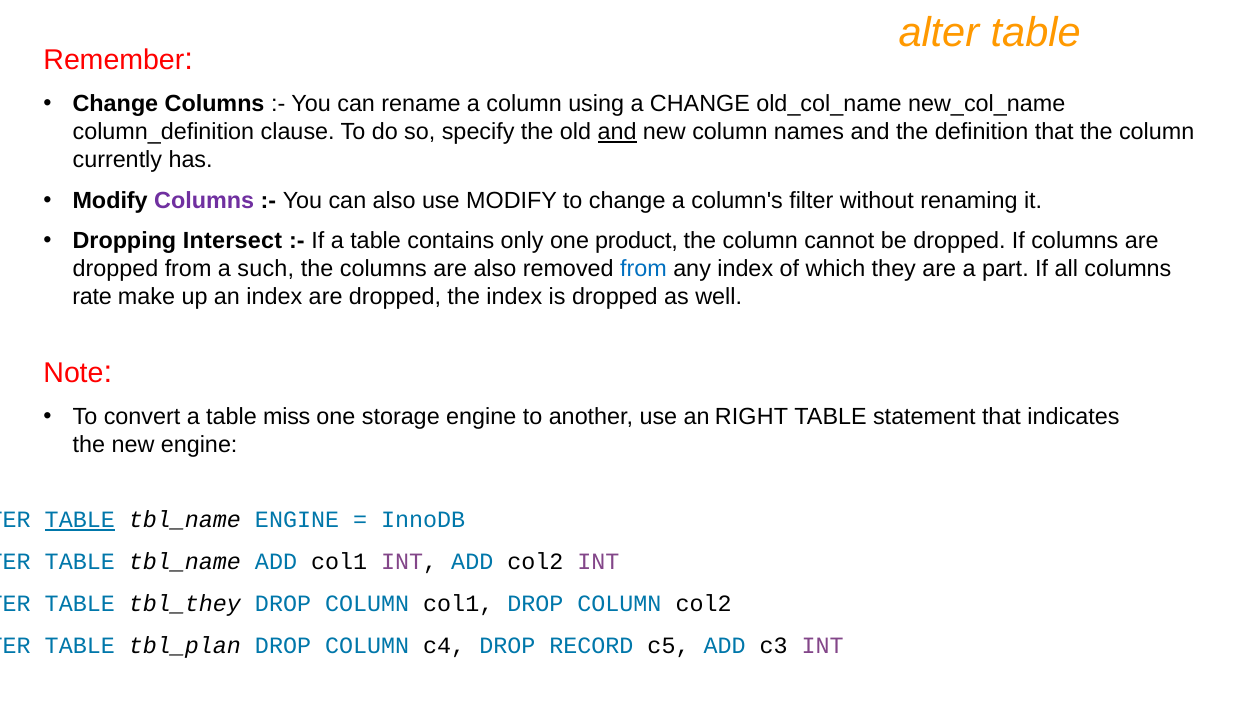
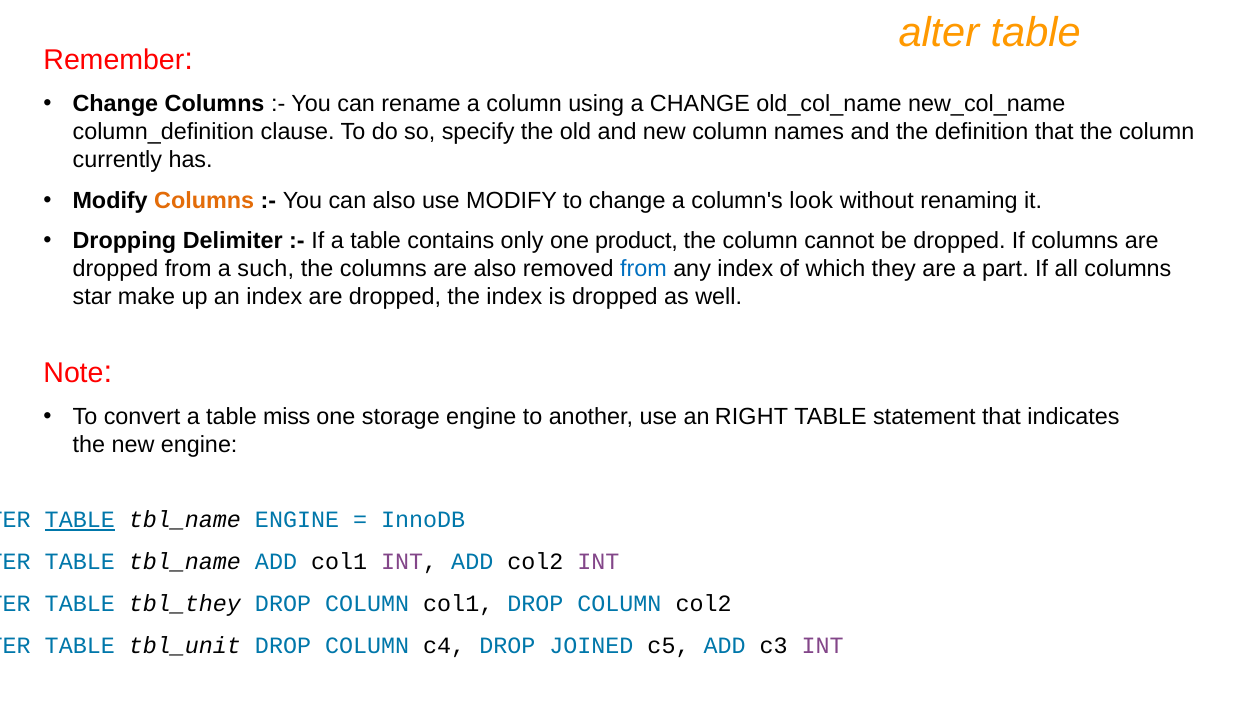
and at (617, 132) underline: present -> none
Columns at (204, 201) colour: purple -> orange
filter: filter -> look
Intersect: Intersect -> Delimiter
rate: rate -> star
tbl_plan: tbl_plan -> tbl_unit
RECORD: RECORD -> JOINED
